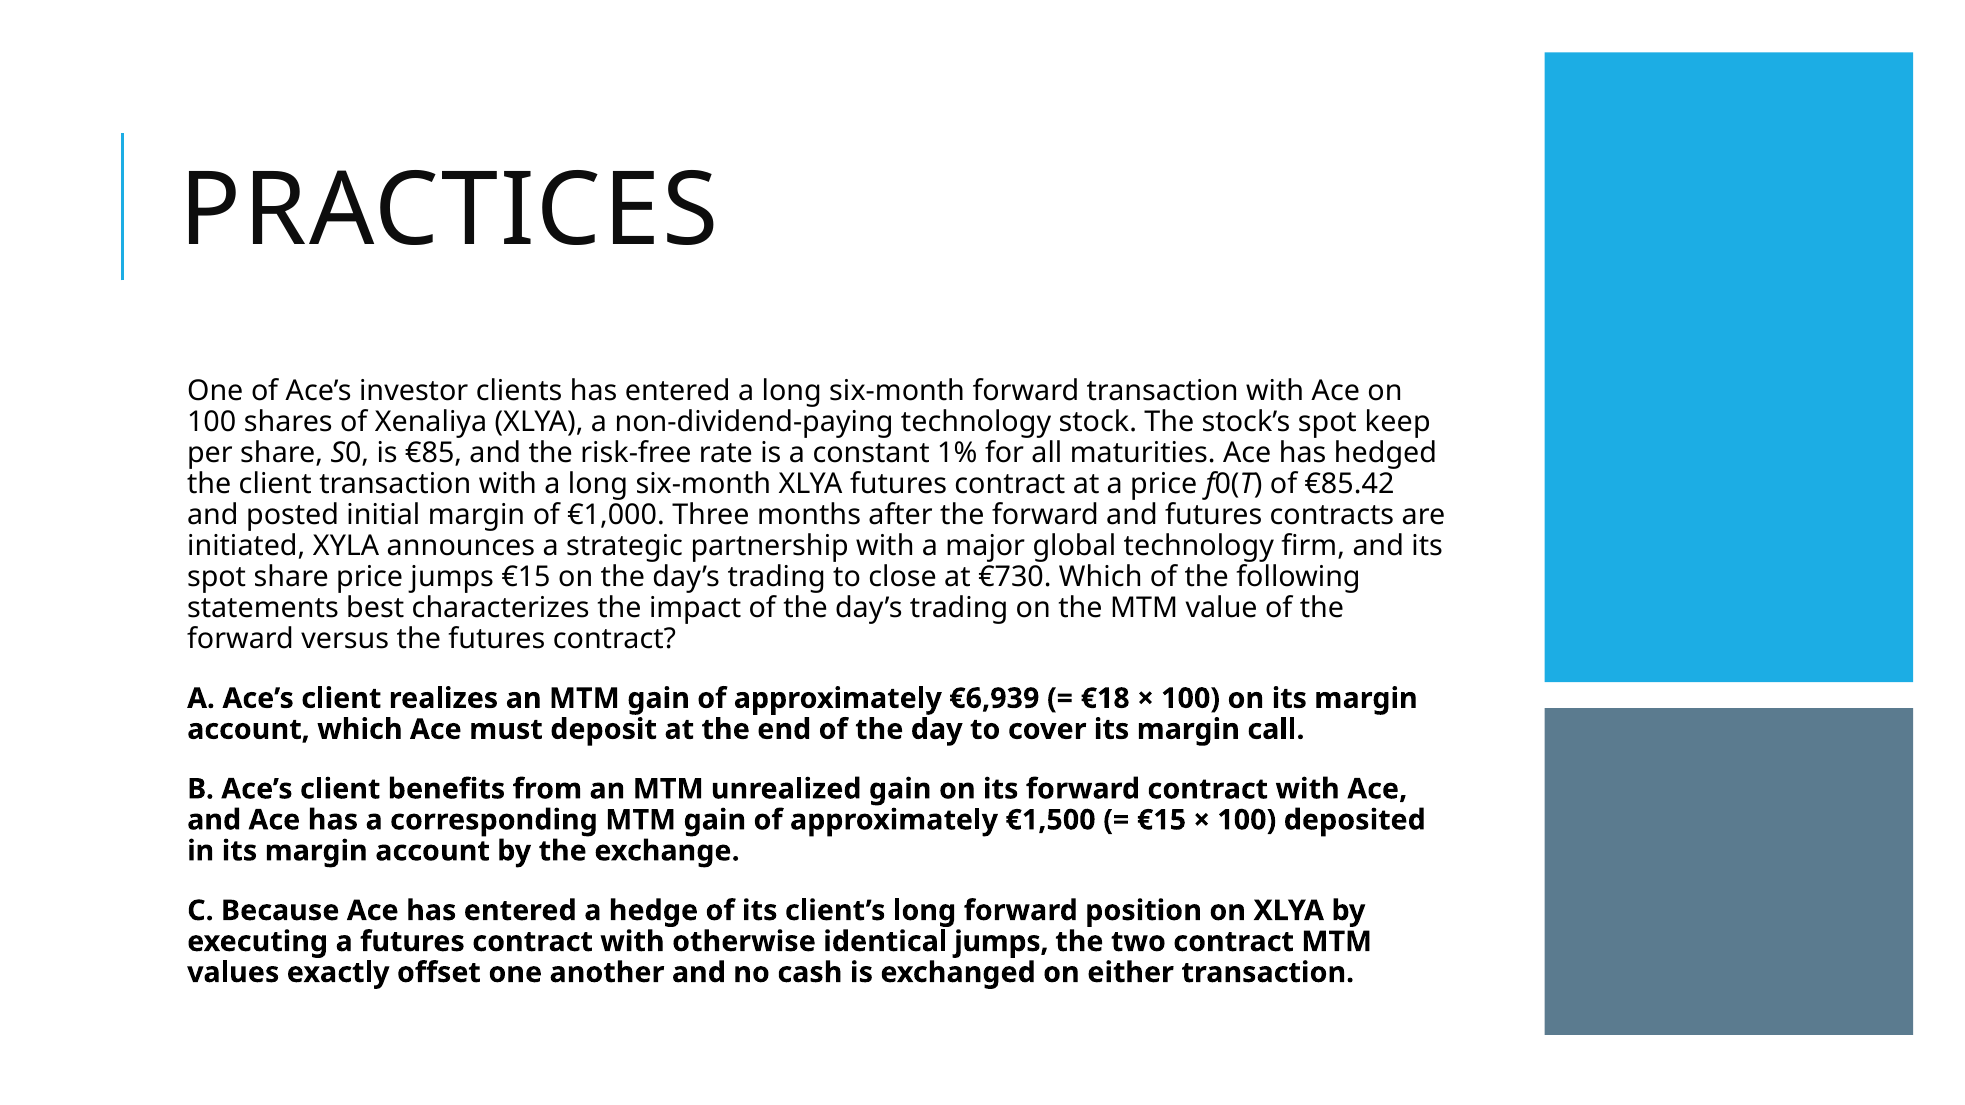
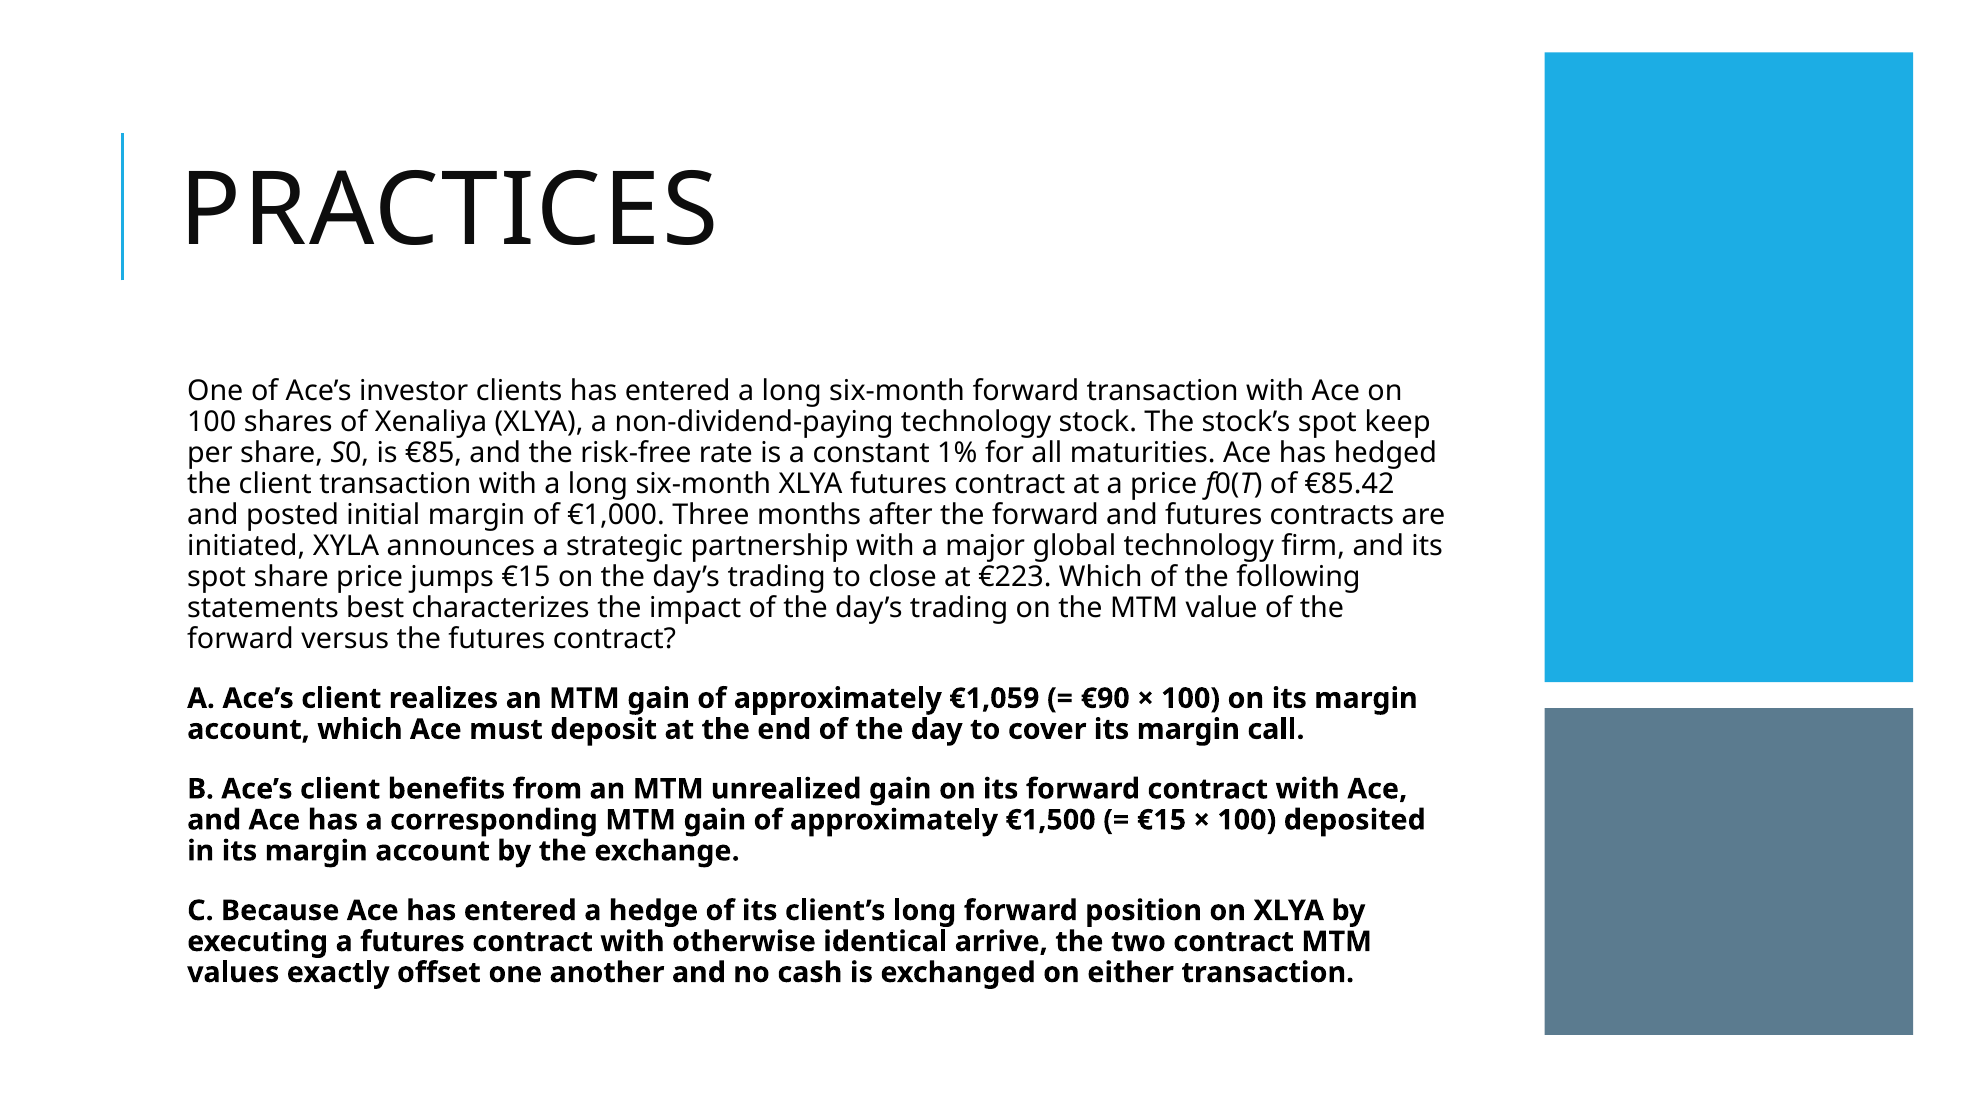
€730: €730 -> €223
€6,939: €6,939 -> €1,059
€18: €18 -> €90
identical jumps: jumps -> arrive
